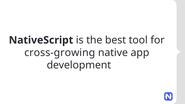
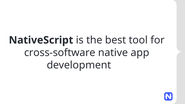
cross-growing: cross-growing -> cross-software
